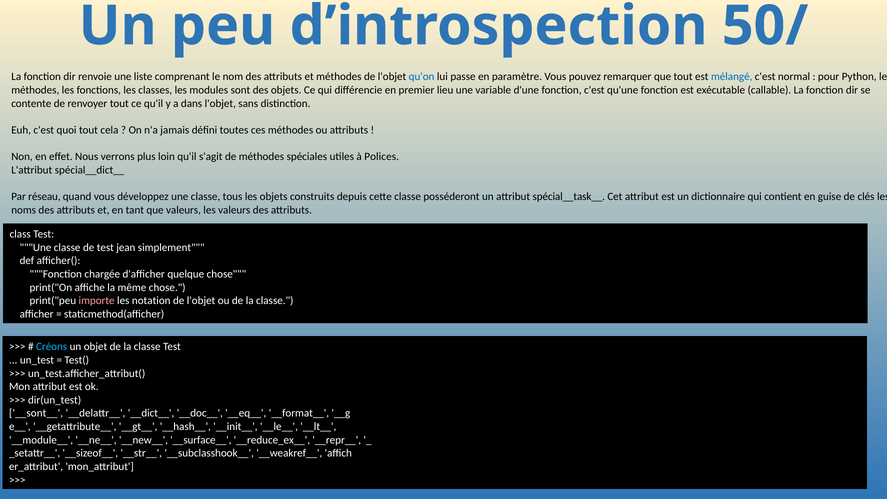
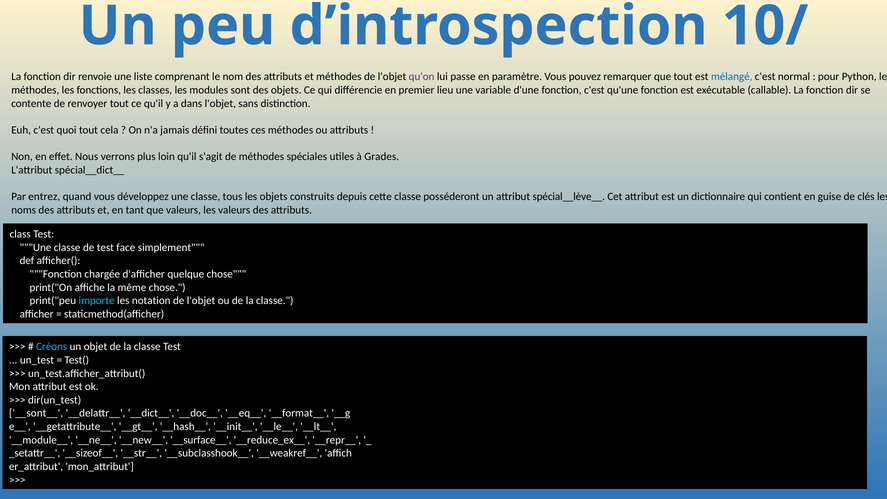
50/: 50/ -> 10/
qu'on colour: blue -> purple
Polices: Polices -> Grades
réseau: réseau -> entrez
spécial__task__: spécial__task__ -> spécial__lève__
jean: jean -> face
importe colour: pink -> light blue
